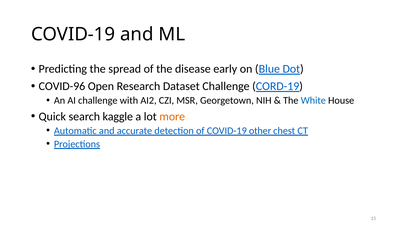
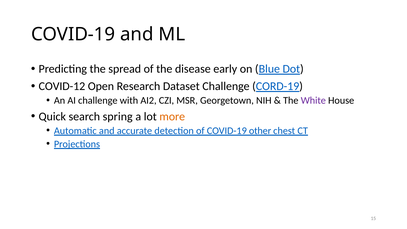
COVID-96: COVID-96 -> COVID-12
White colour: blue -> purple
kaggle: kaggle -> spring
